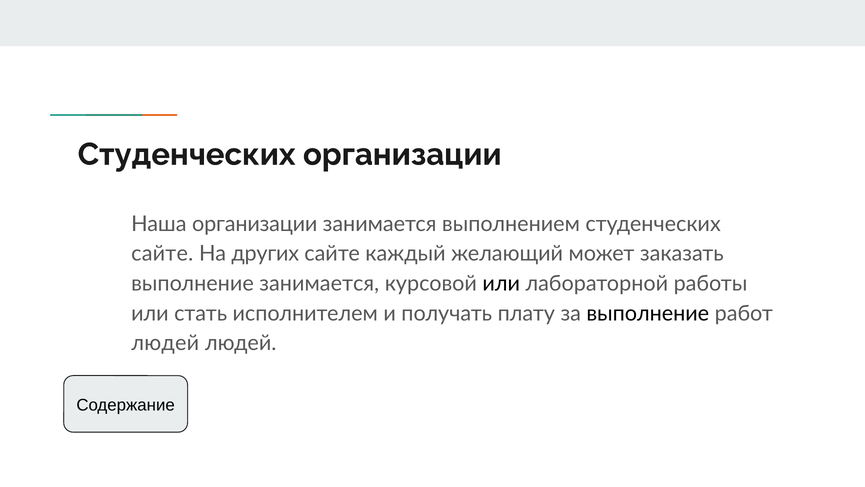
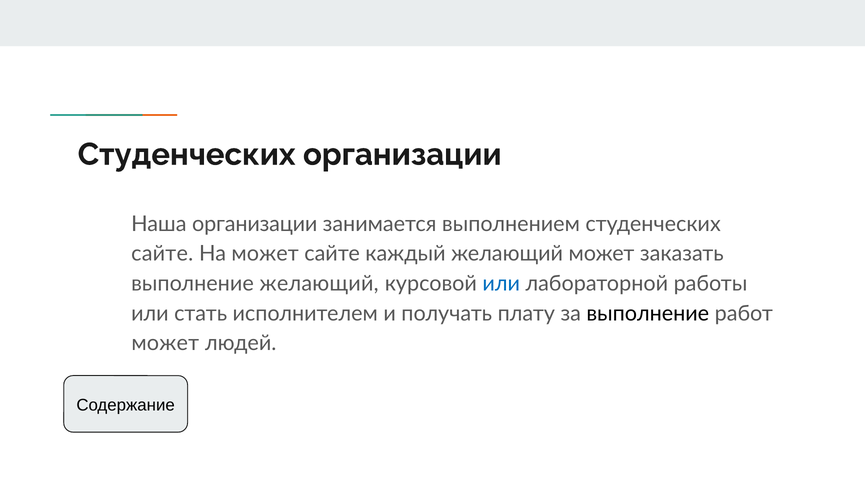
На других: других -> может
выполнение занимается: занимается -> желающий
или at (501, 283) colour: black -> blue
людей at (165, 343): людей -> может
